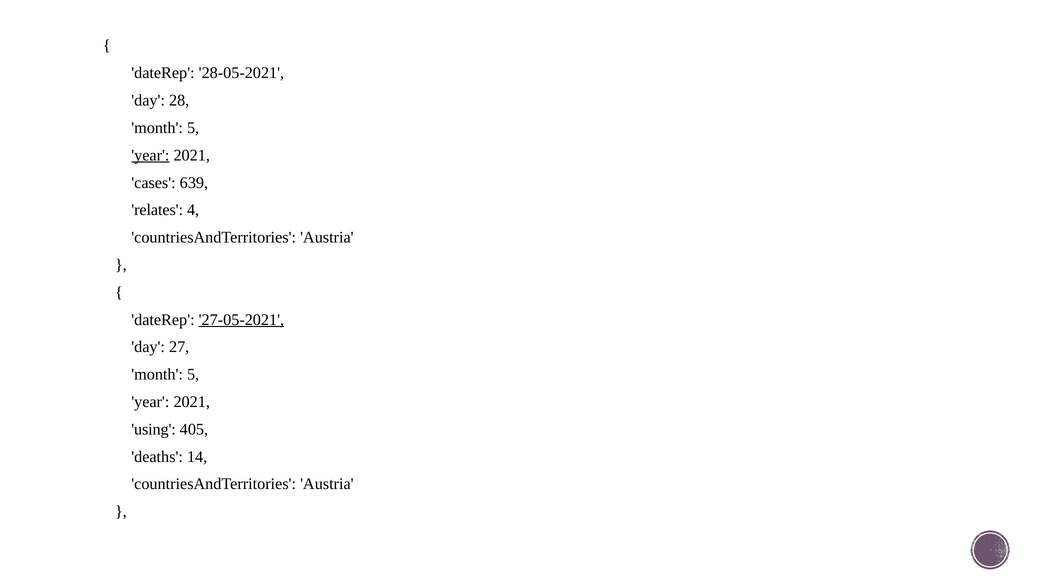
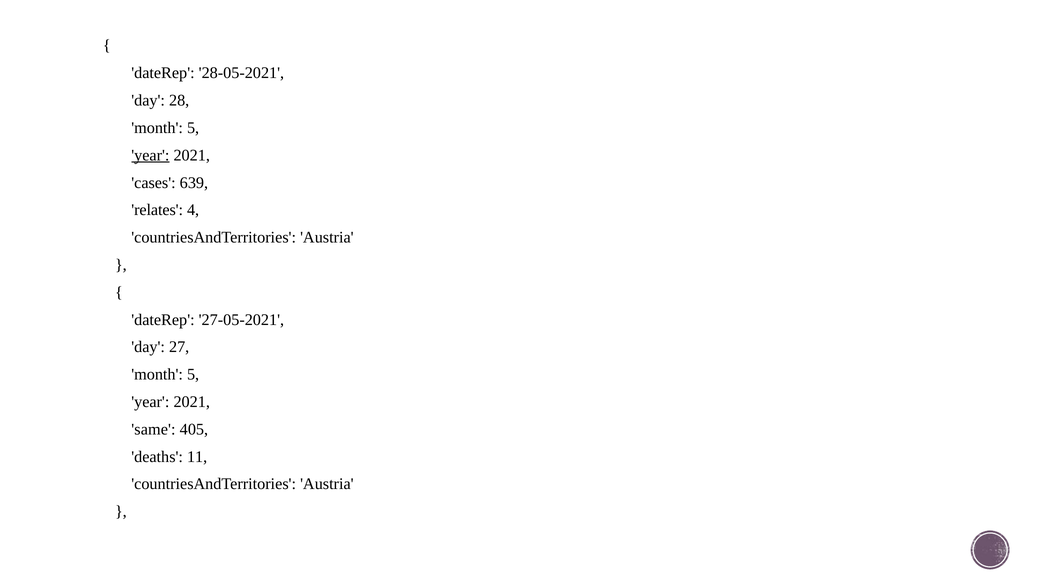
27-05-2021 underline: present -> none
using: using -> same
14: 14 -> 11
